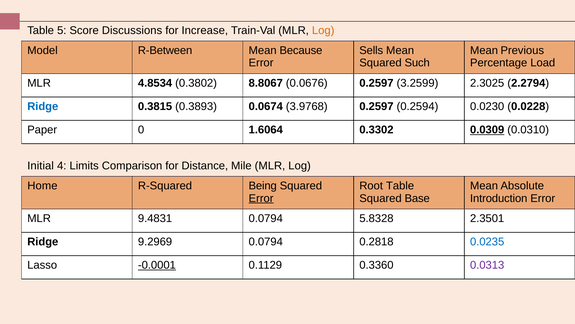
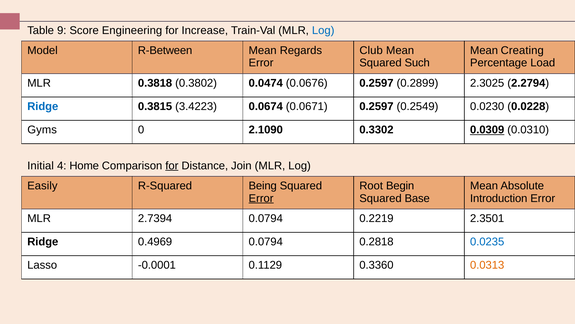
5: 5 -> 9
Discussions: Discussions -> Engineering
Log at (323, 30) colour: orange -> blue
Because: Because -> Regards
Sells: Sells -> Club
Previous: Previous -> Creating
4.8534: 4.8534 -> 0.3818
8.8067: 8.8067 -> 0.0474
3.2599: 3.2599 -> 0.2899
0.3893: 0.3893 -> 3.4223
3.9768: 3.9768 -> 0.0671
0.2594: 0.2594 -> 0.2549
Paper: Paper -> Gyms
1.6064: 1.6064 -> 2.1090
Limits: Limits -> Home
for at (172, 165) underline: none -> present
Mile: Mile -> Join
Home: Home -> Easily
Root Table: Table -> Begin
9.4831: 9.4831 -> 2.7394
5.8328: 5.8328 -> 0.2219
9.2969: 9.2969 -> 0.4969
-0.0001 underline: present -> none
0.0313 colour: purple -> orange
